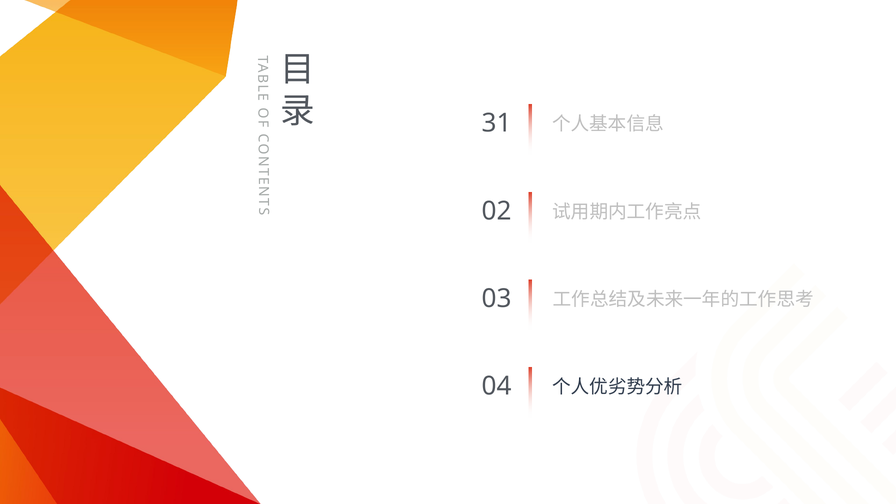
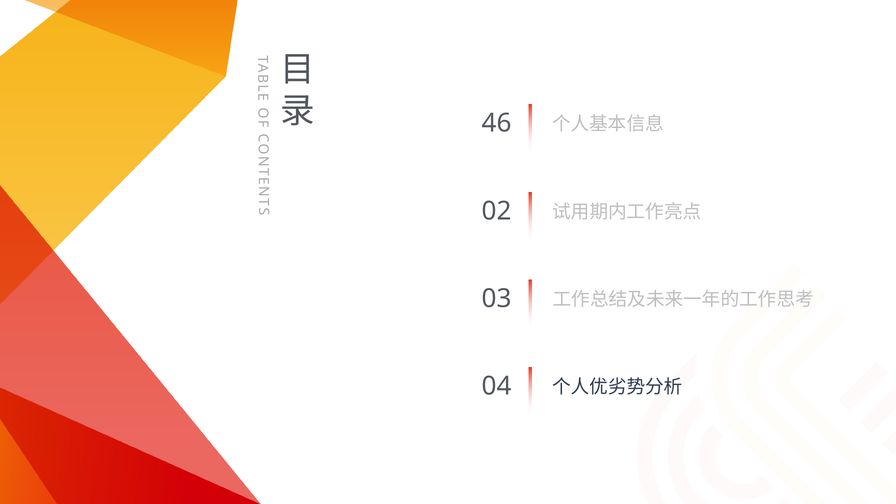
31: 31 -> 46
